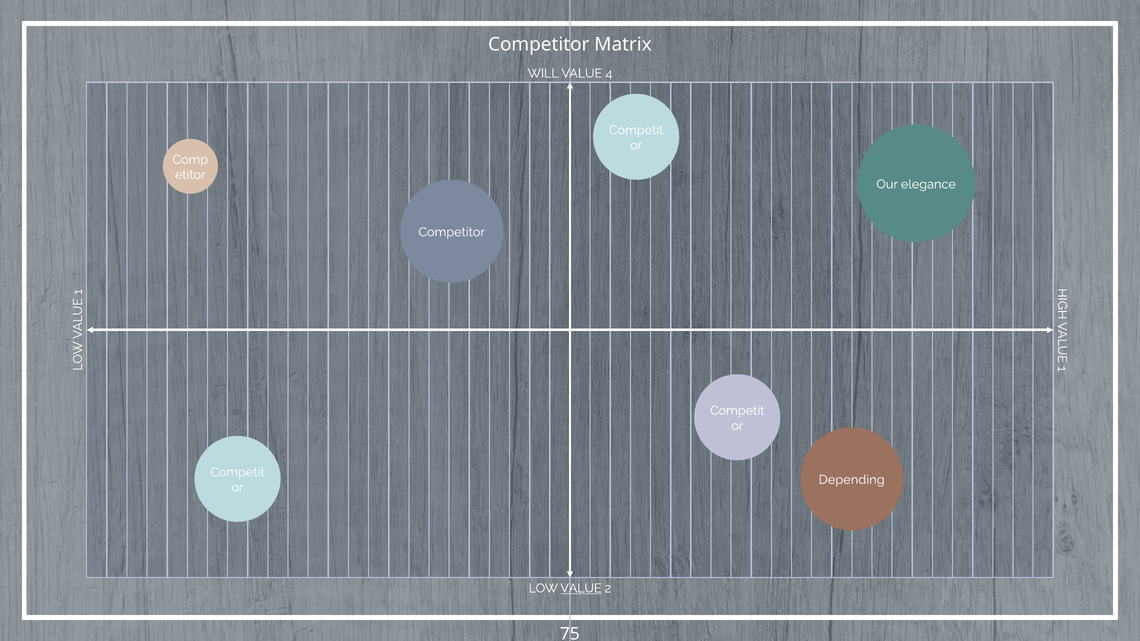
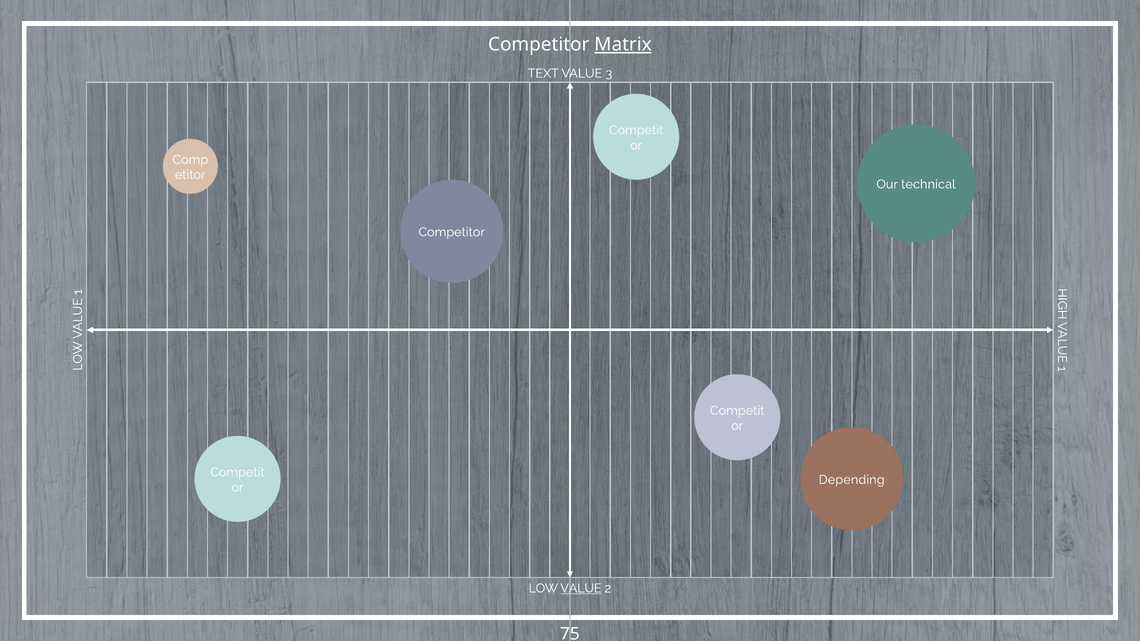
Matrix underline: none -> present
WILL: WILL -> TEXT
4: 4 -> 3
elegance: elegance -> technical
